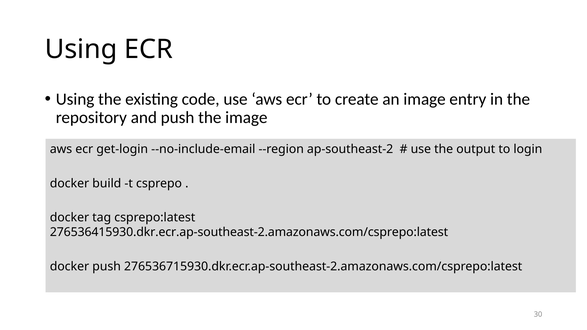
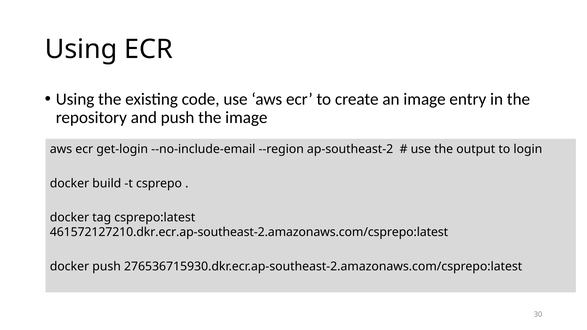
276536415930.dkr.ecr.ap-southeast-2.amazonaws.com/csprepo:latest: 276536415930.dkr.ecr.ap-southeast-2.amazonaws.com/csprepo:latest -> 461572127210.dkr.ecr.ap-southeast-2.amazonaws.com/csprepo:latest
